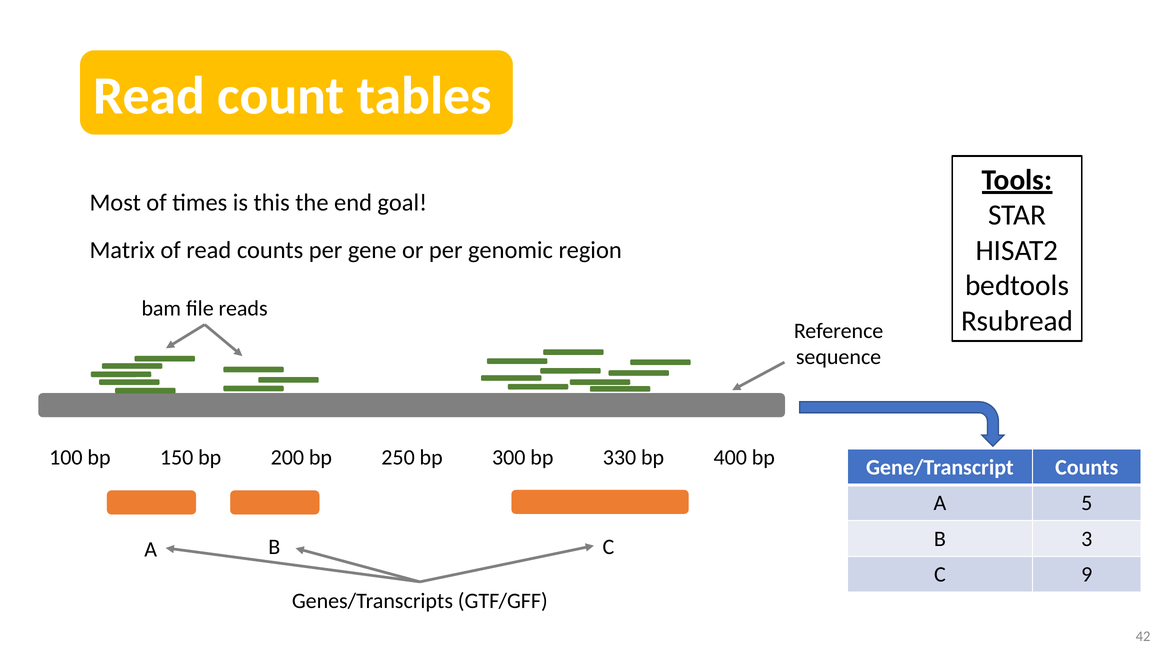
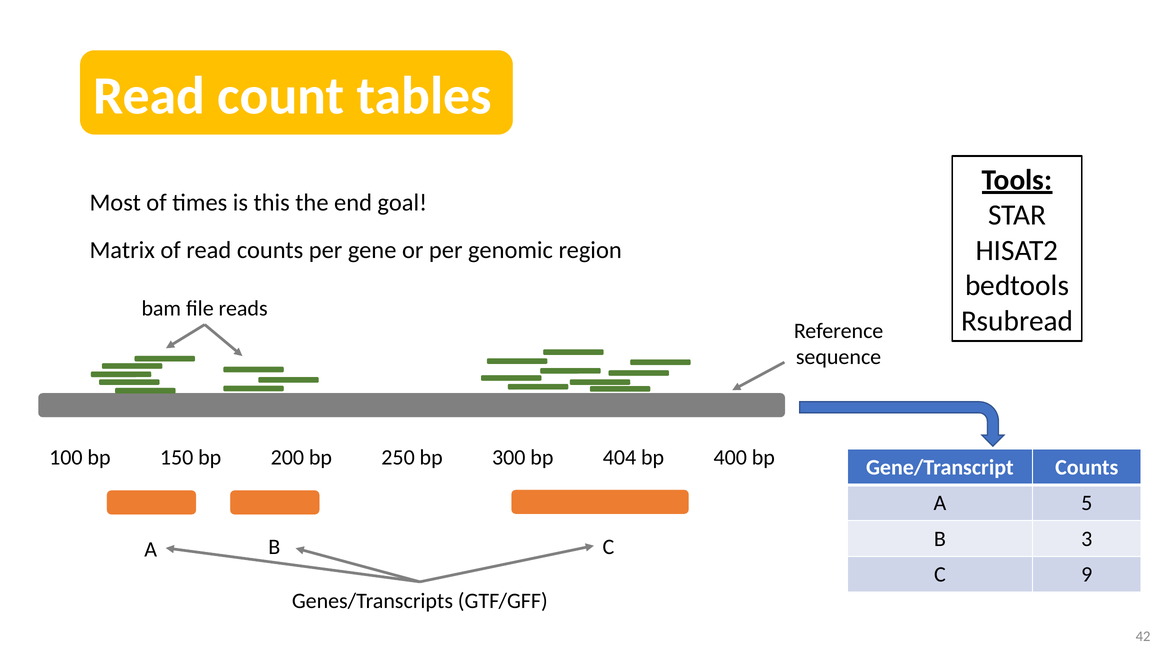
330: 330 -> 404
